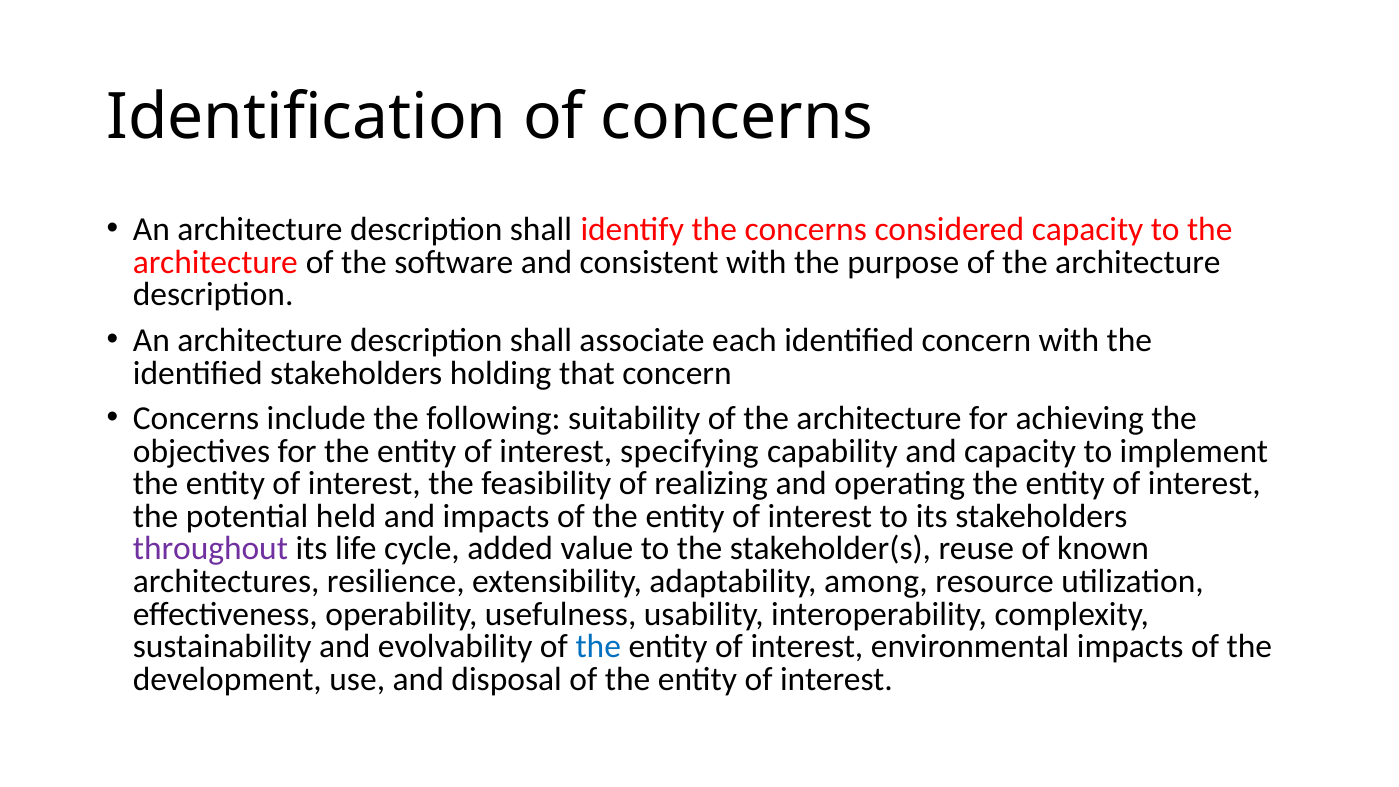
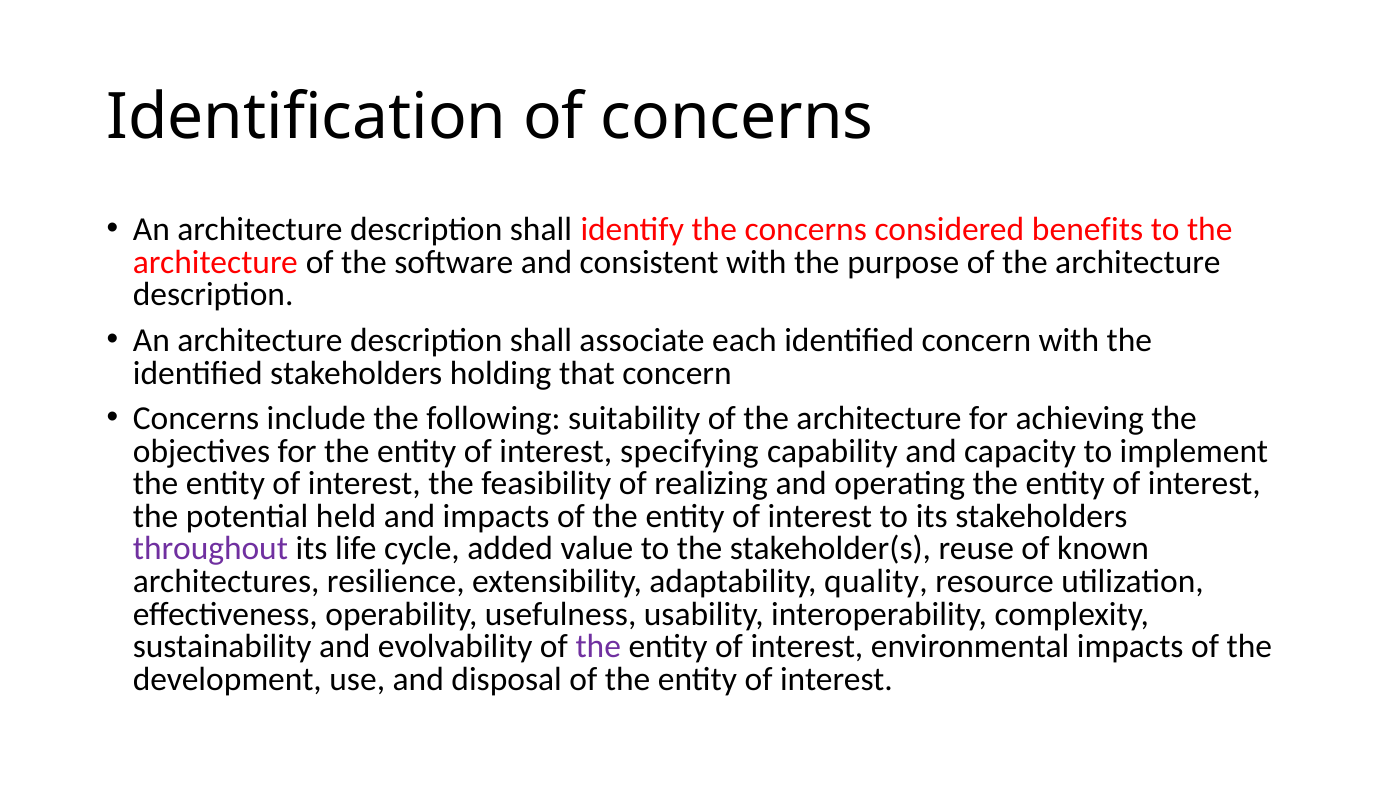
considered capacity: capacity -> benefits
among: among -> quality
the at (598, 647) colour: blue -> purple
